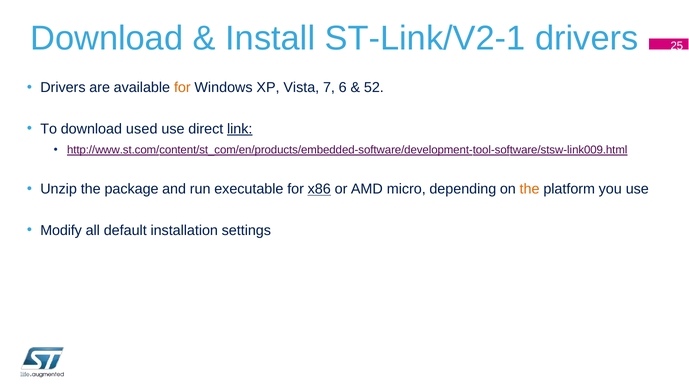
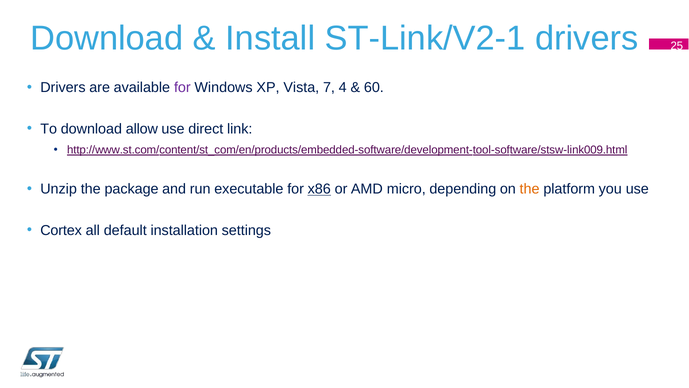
for at (182, 88) colour: orange -> purple
6: 6 -> 4
52: 52 -> 60
used: used -> allow
link underline: present -> none
Modify: Modify -> Cortex
